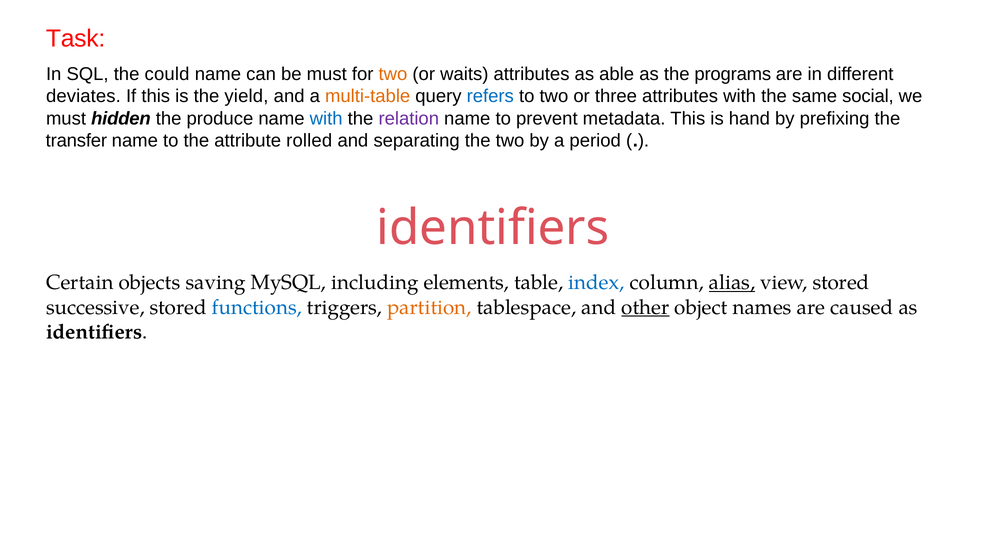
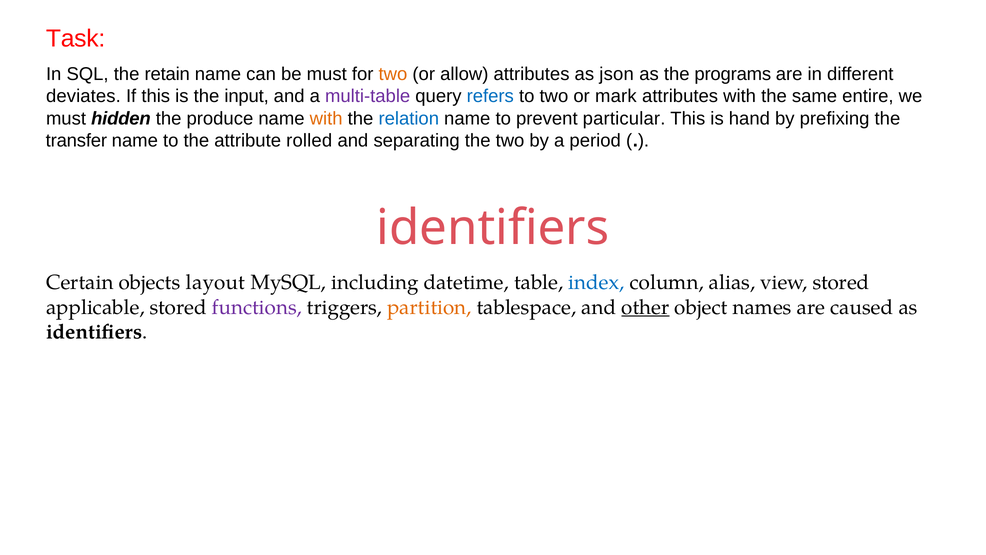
could: could -> retain
waits: waits -> allow
able: able -> json
yield: yield -> input
multi-table colour: orange -> purple
three: three -> mark
social: social -> entire
with at (326, 118) colour: blue -> orange
relation colour: purple -> blue
metadata: metadata -> particular
saving: saving -> layout
elements: elements -> datetime
alias underline: present -> none
successive: successive -> applicable
functions colour: blue -> purple
